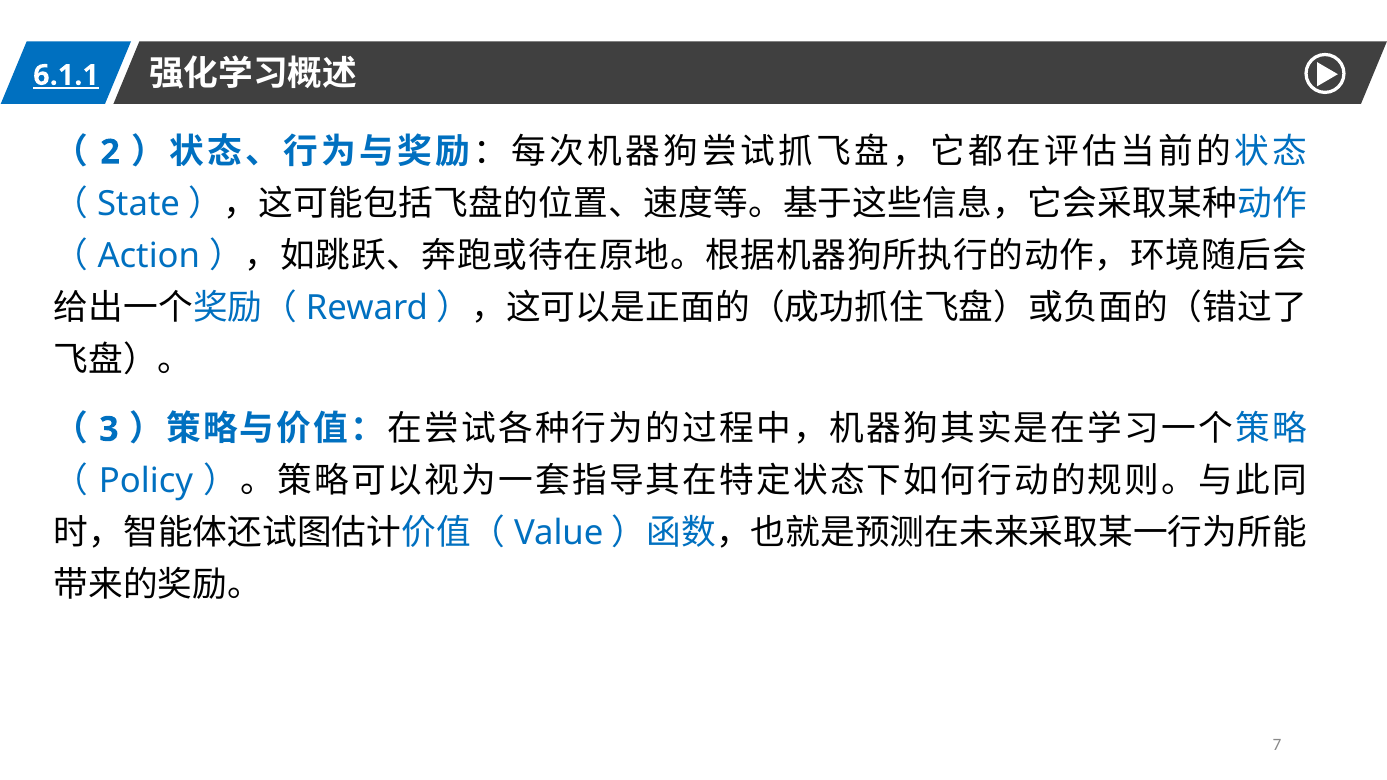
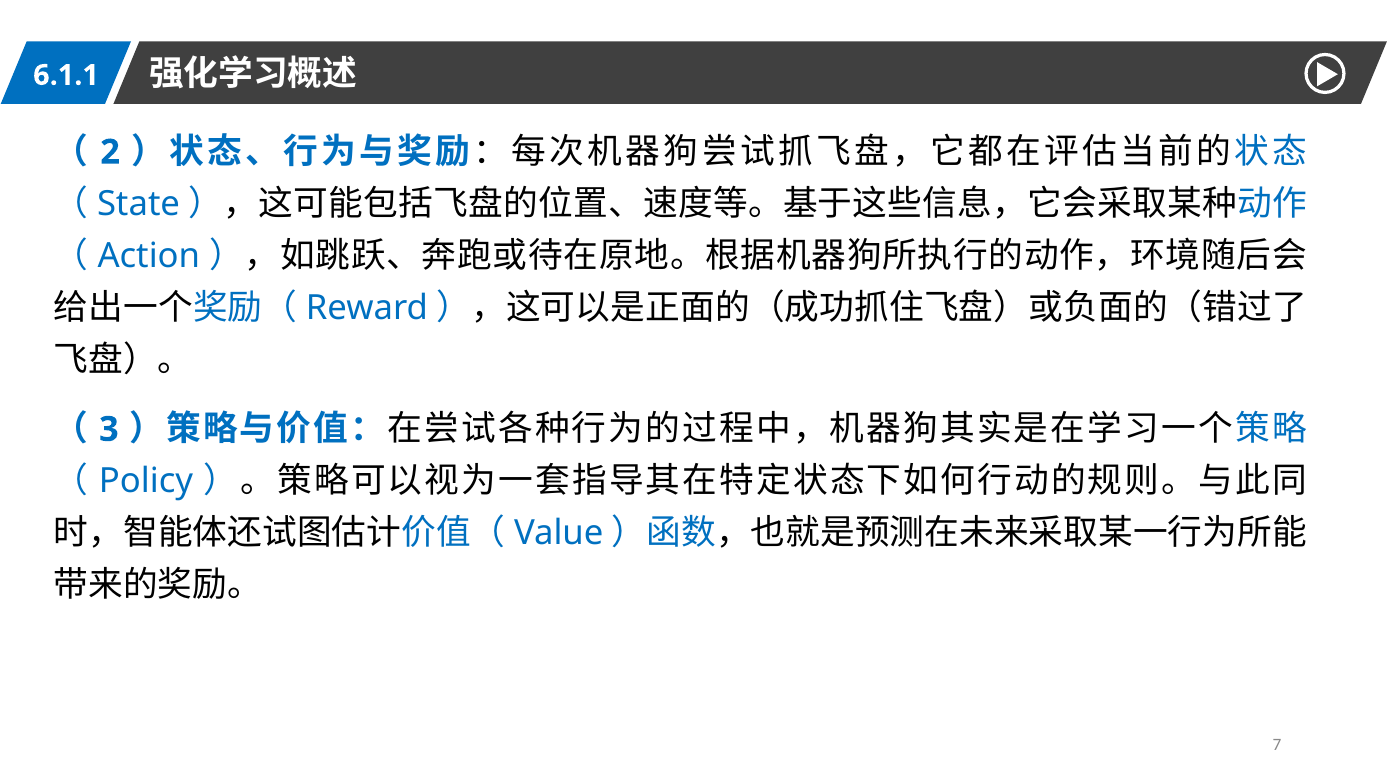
6.1.1 underline: present -> none
